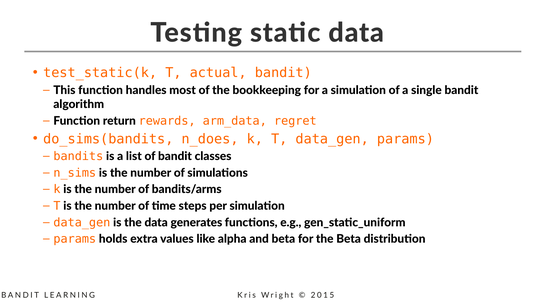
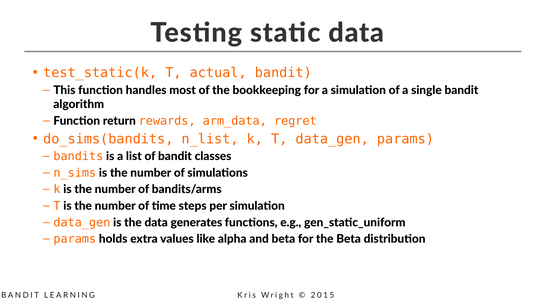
n_does: n_does -> n_list
